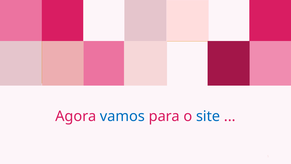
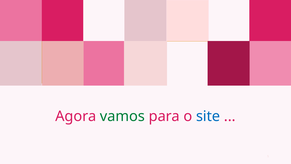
vamos colour: blue -> green
